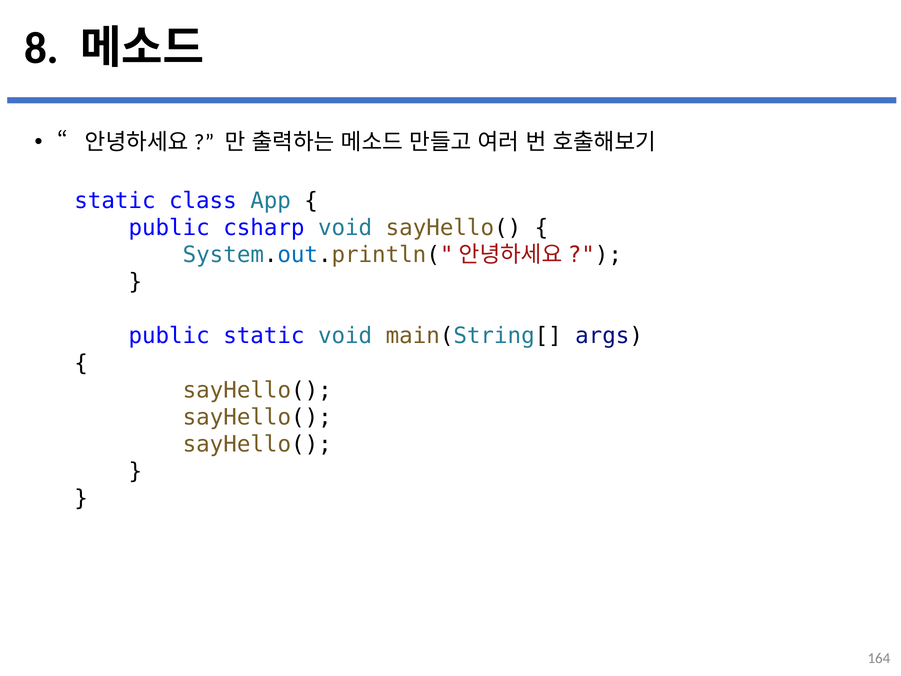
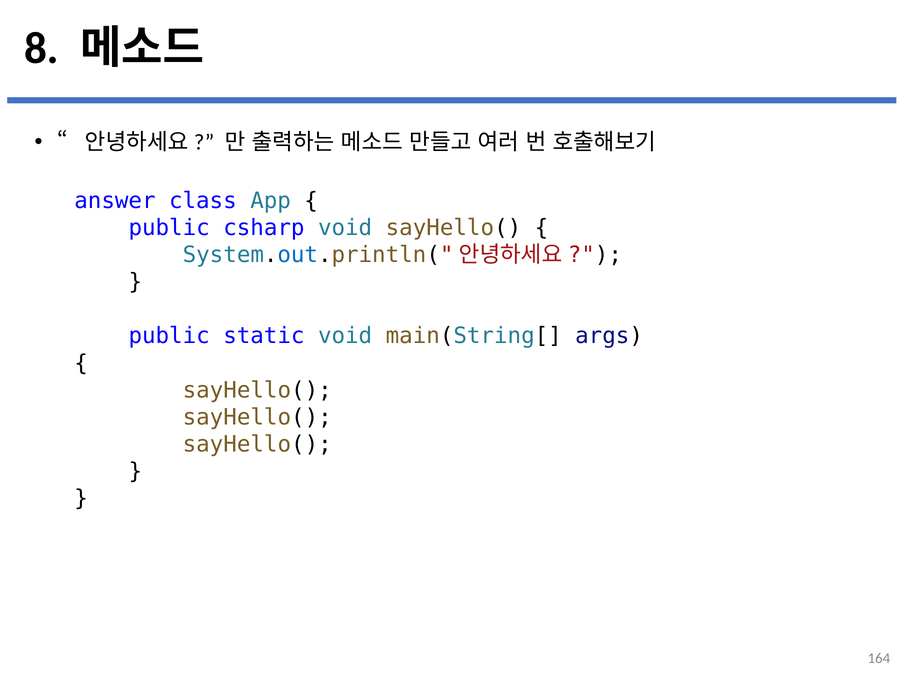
static at (115, 201): static -> answer
